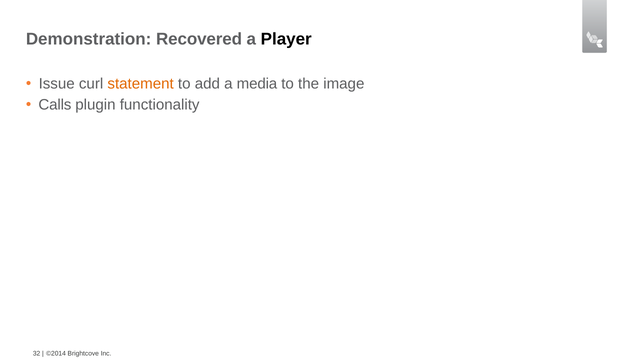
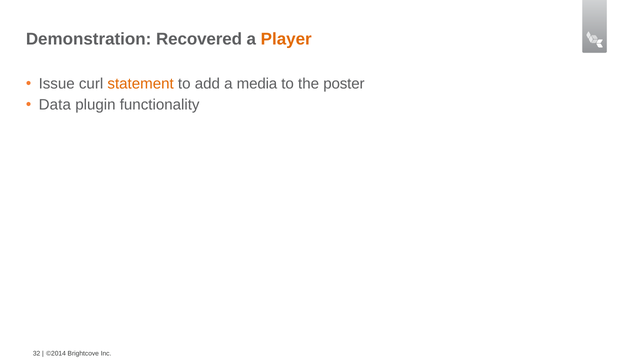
Player colour: black -> orange
image: image -> poster
Calls: Calls -> Data
